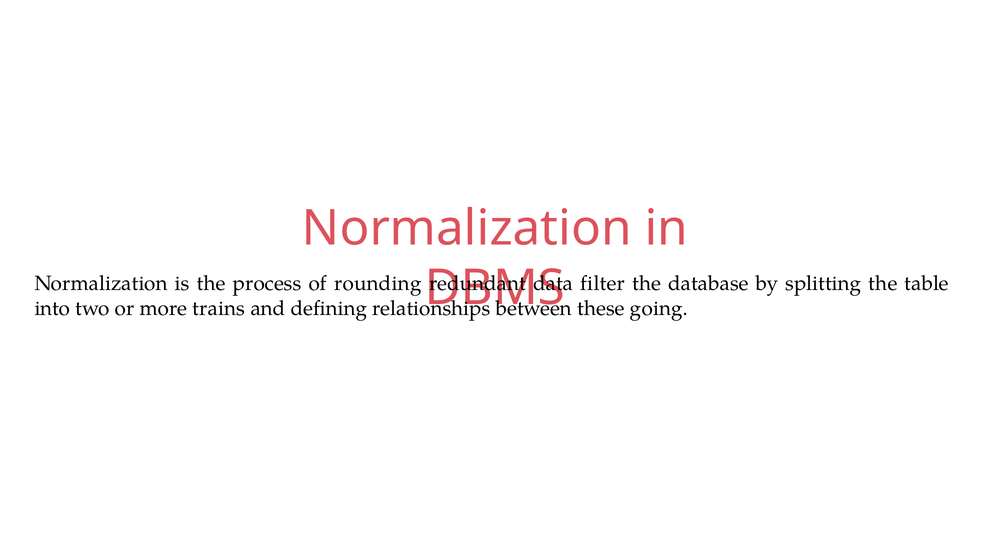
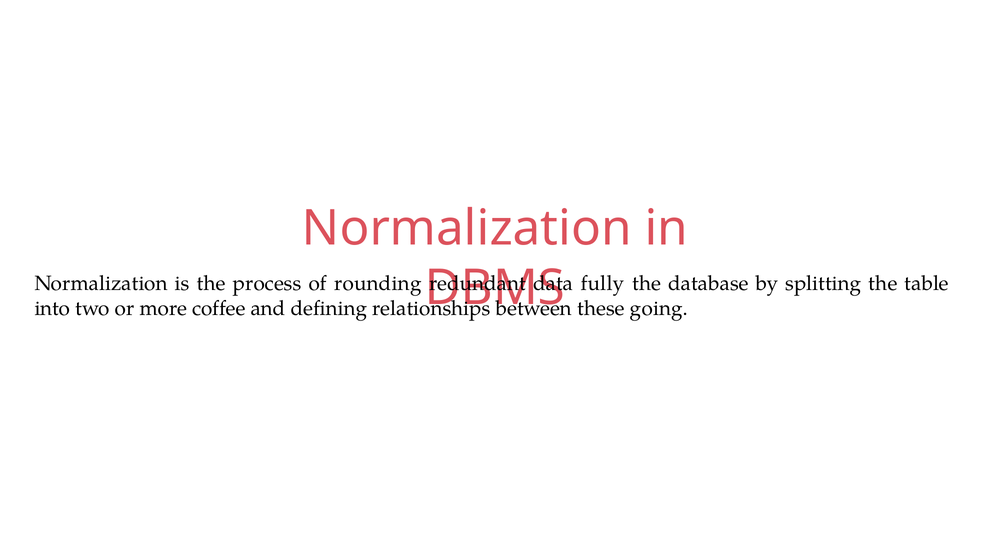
filter: filter -> fully
trains: trains -> coffee
